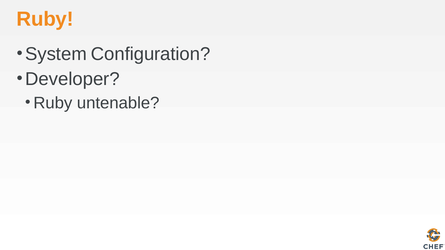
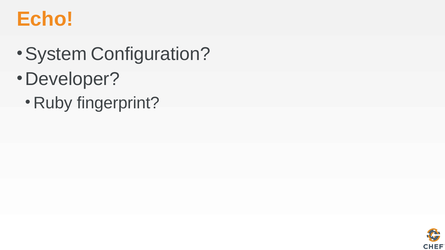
Ruby at (45, 19): Ruby -> Echo
untenable: untenable -> fingerprint
